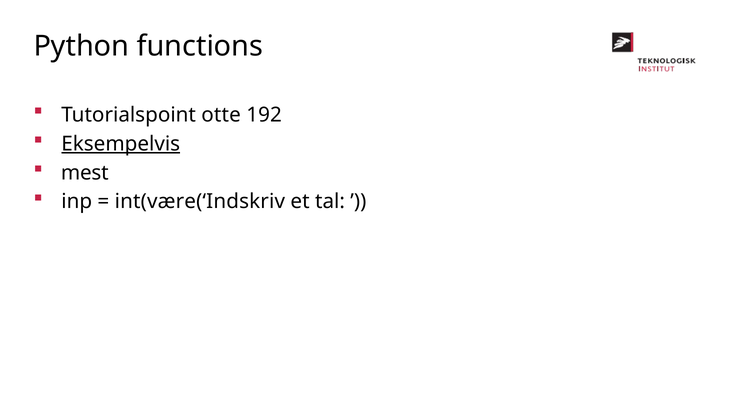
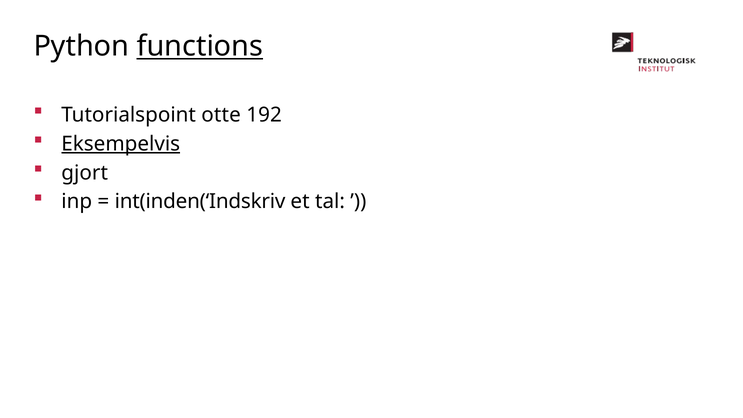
functions underline: none -> present
mest: mest -> gjort
int(være(‘Indskriv: int(være(‘Indskriv -> int(inden(‘Indskriv
